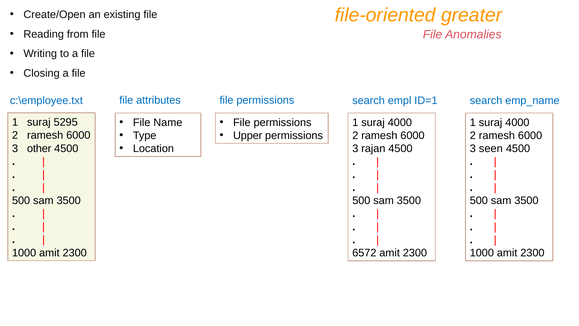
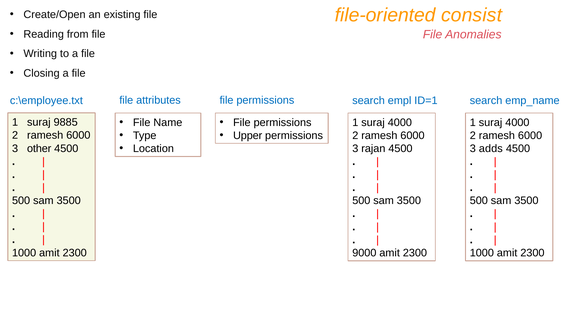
greater: greater -> consist
5295: 5295 -> 9885
seen: seen -> adds
6572: 6572 -> 9000
